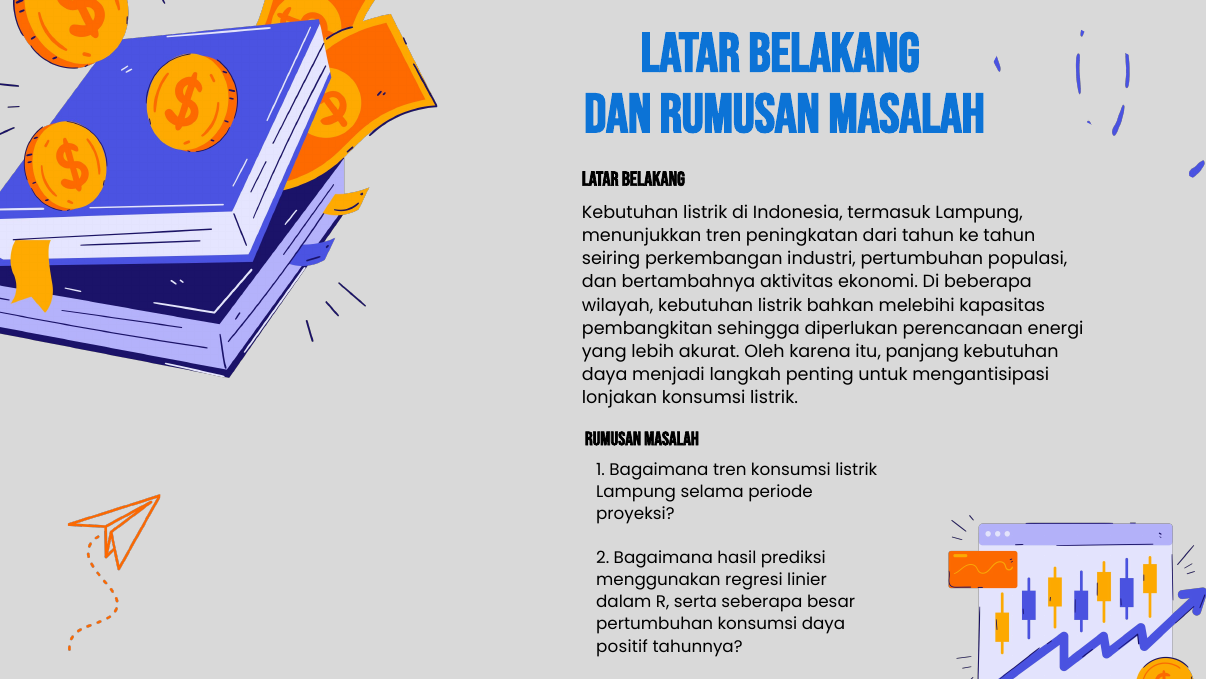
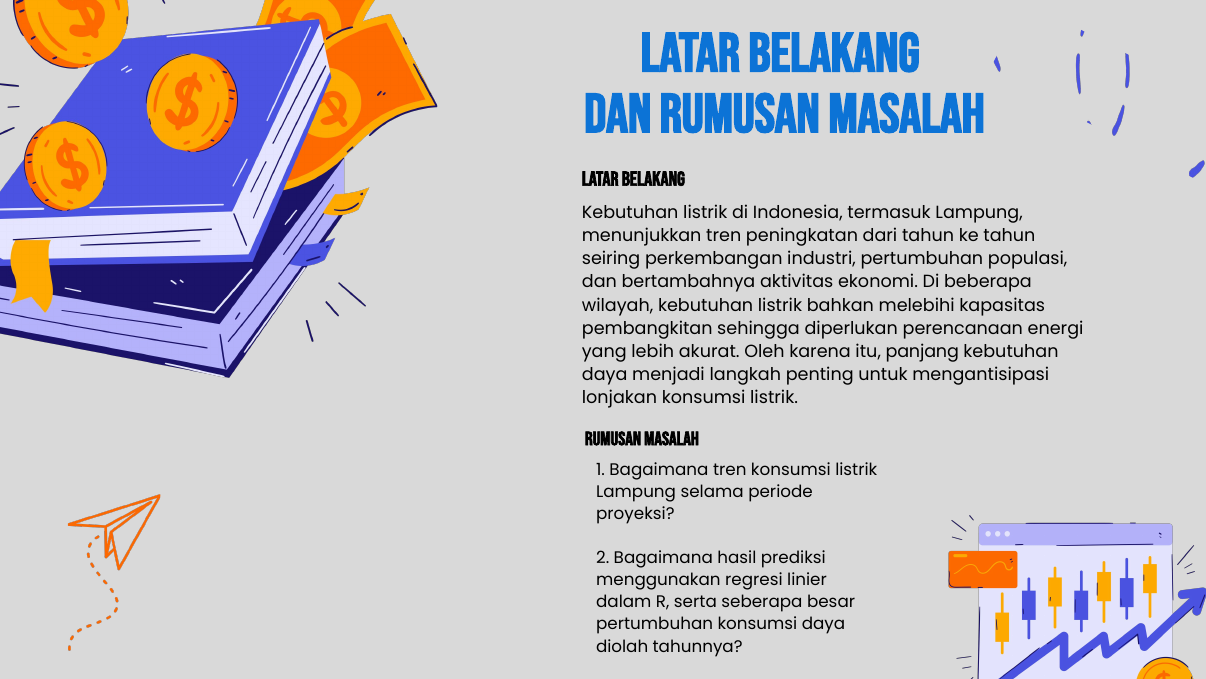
positif: positif -> diolah
